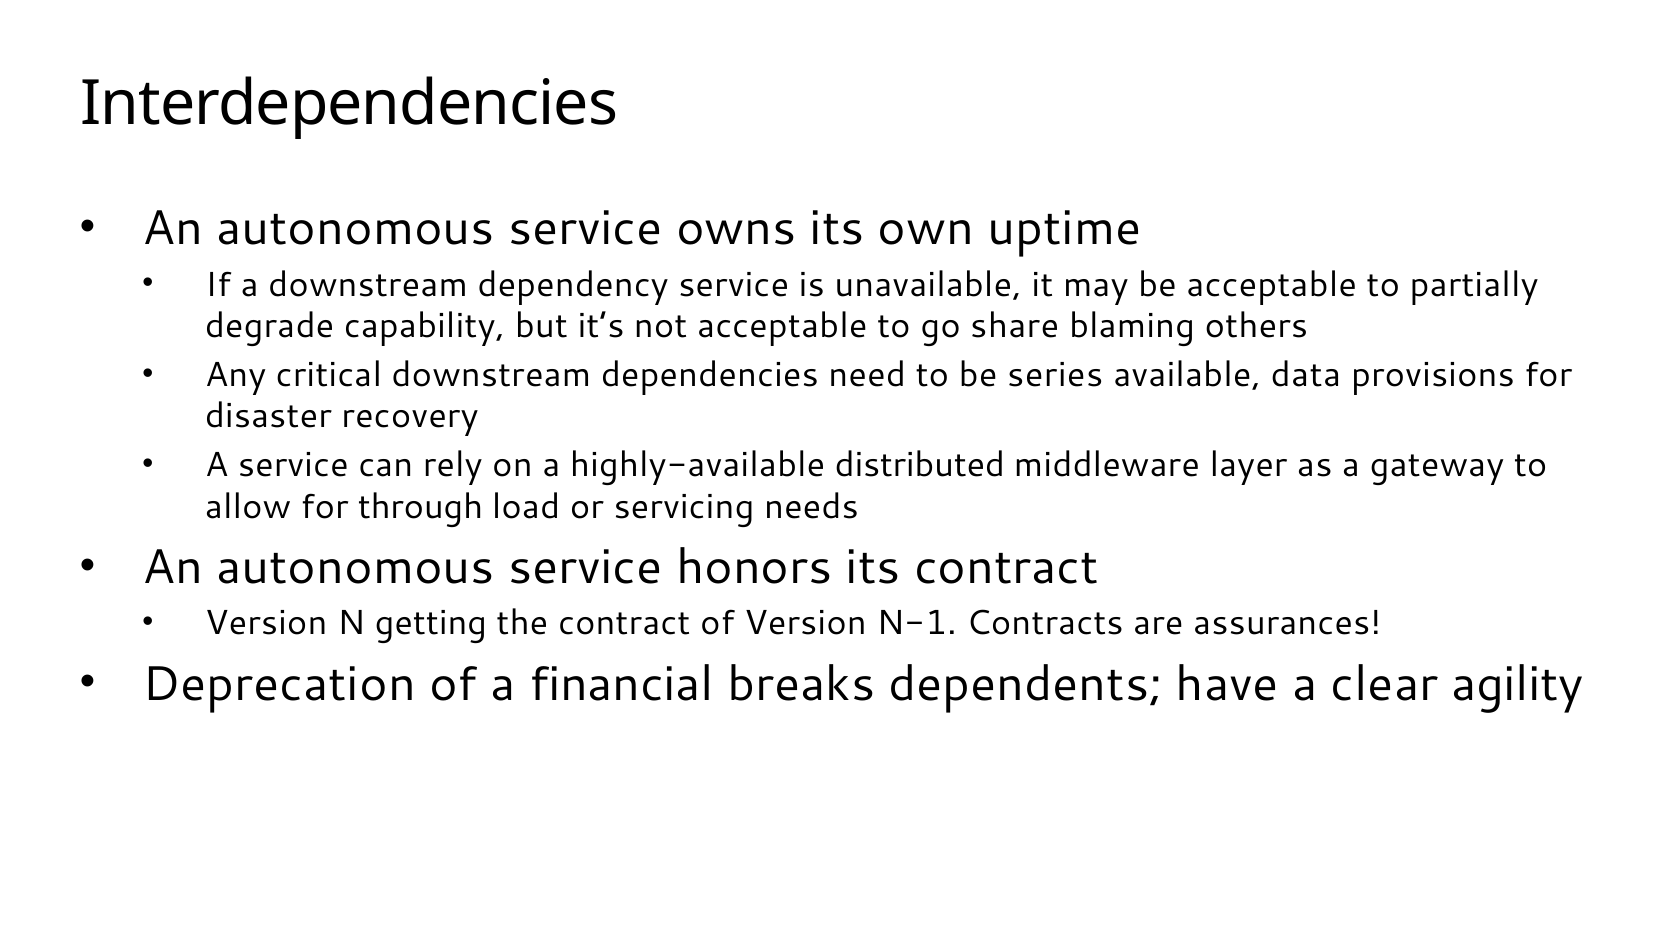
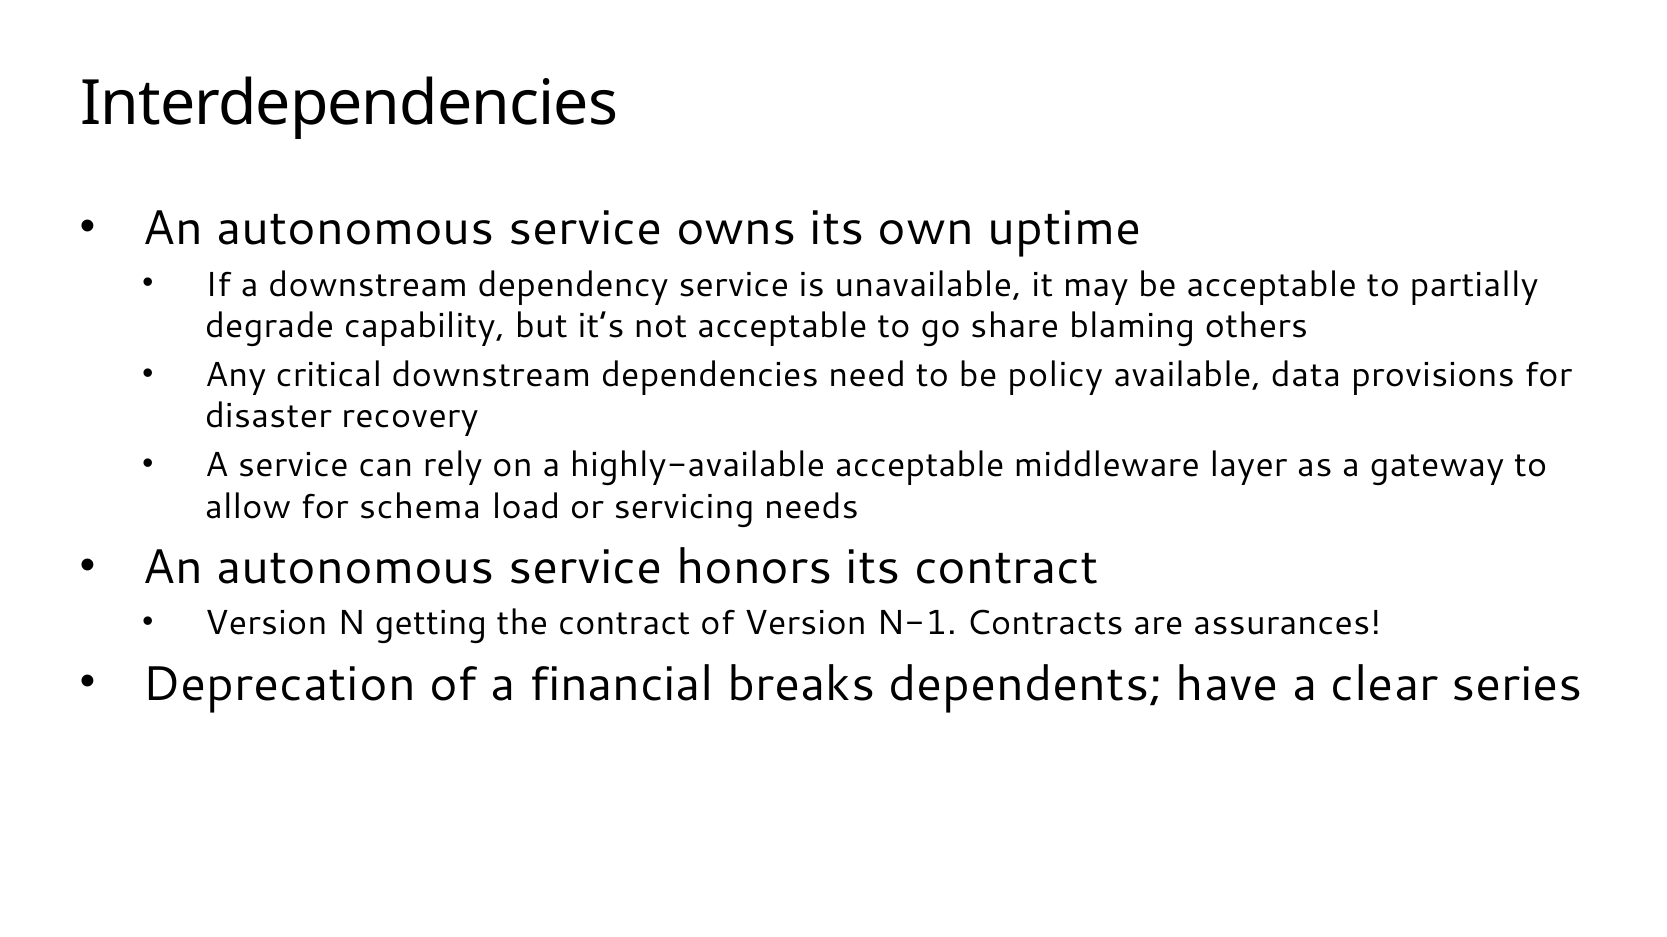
series: series -> policy
highly-available distributed: distributed -> acceptable
through: through -> schema
agility: agility -> series
